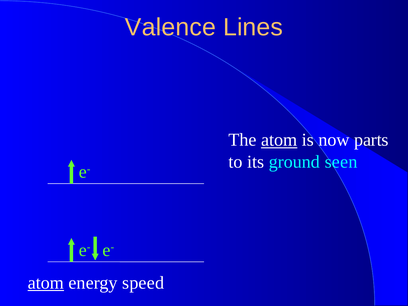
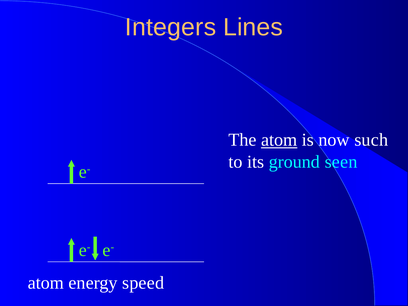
Valence: Valence -> Integers
parts: parts -> such
atom at (46, 283) underline: present -> none
